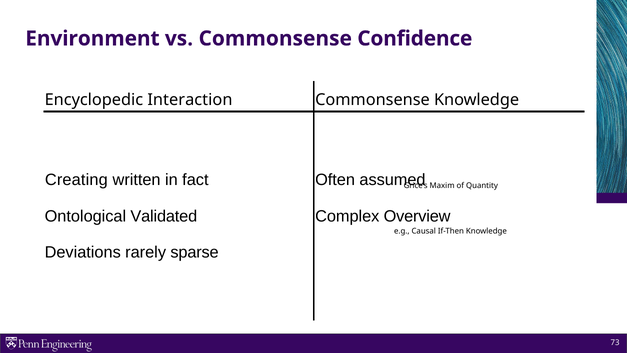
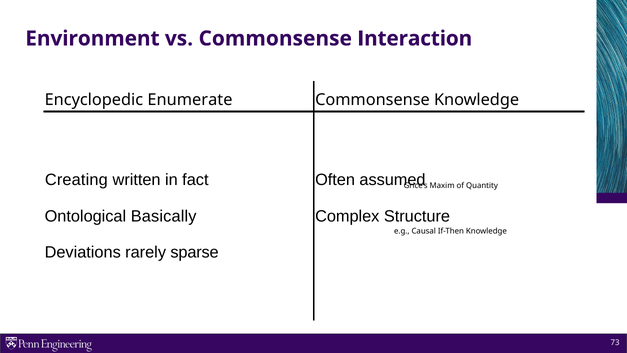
Confidence: Confidence -> Interaction
Interaction: Interaction -> Enumerate
Validated: Validated -> Basically
Overview: Overview -> Structure
